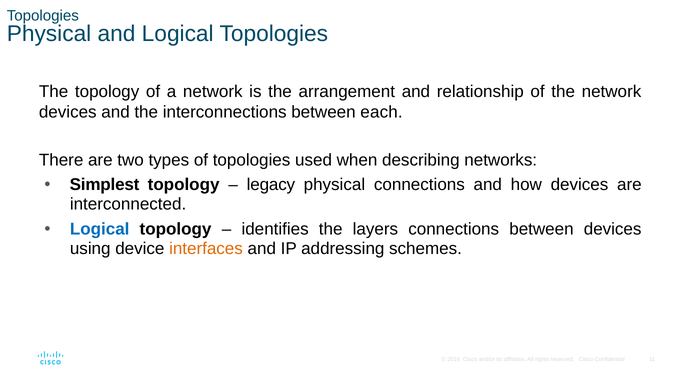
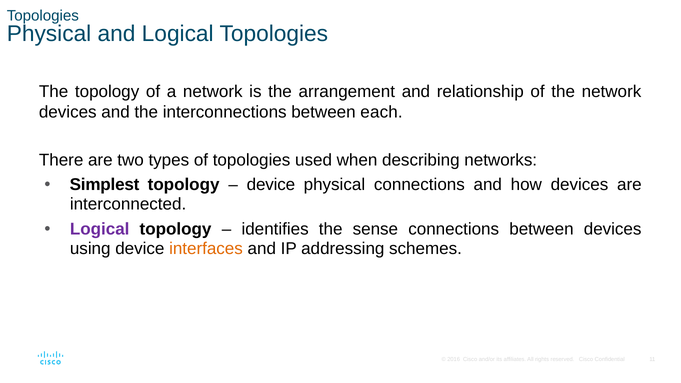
legacy at (271, 185): legacy -> device
Logical at (100, 229) colour: blue -> purple
layers: layers -> sense
